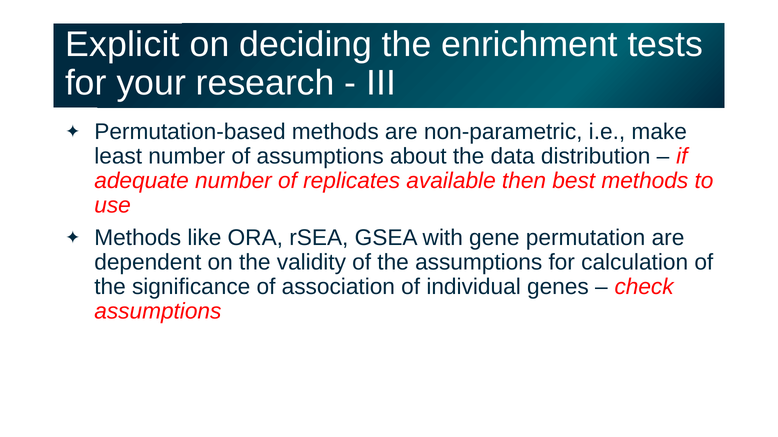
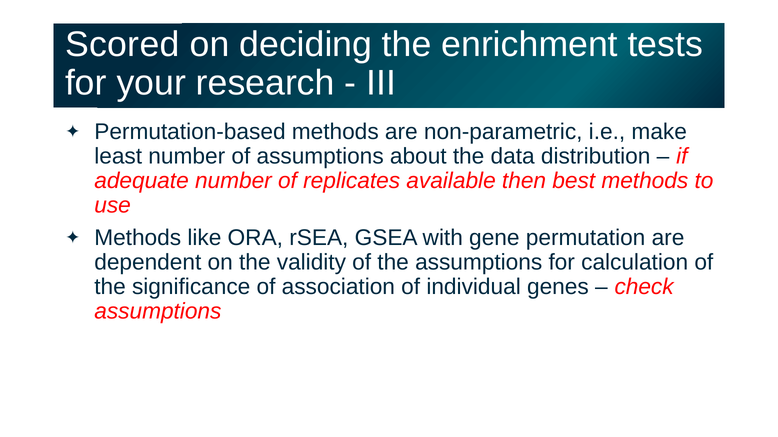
Explicit: Explicit -> Scored
